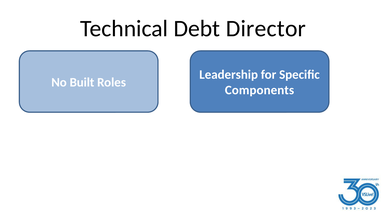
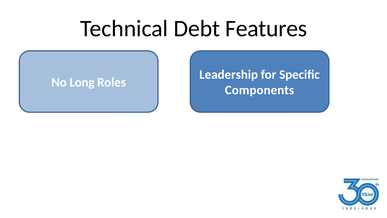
Director: Director -> Features
Built: Built -> Long
